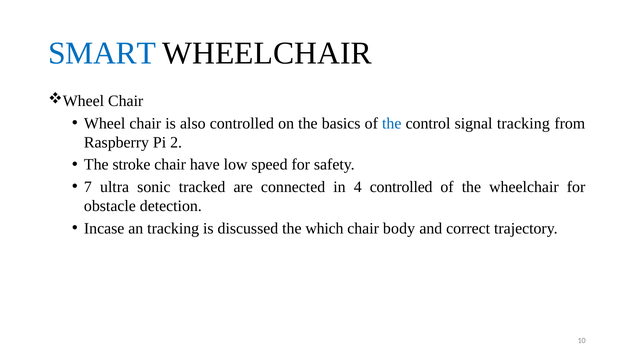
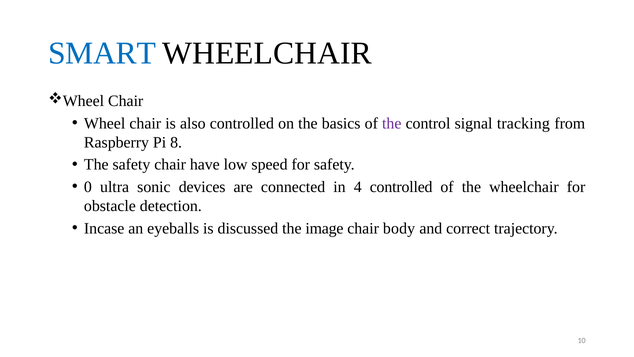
the at (392, 123) colour: blue -> purple
2: 2 -> 8
The stroke: stroke -> safety
7: 7 -> 0
tracked: tracked -> devices
an tracking: tracking -> eyeballs
which: which -> image
